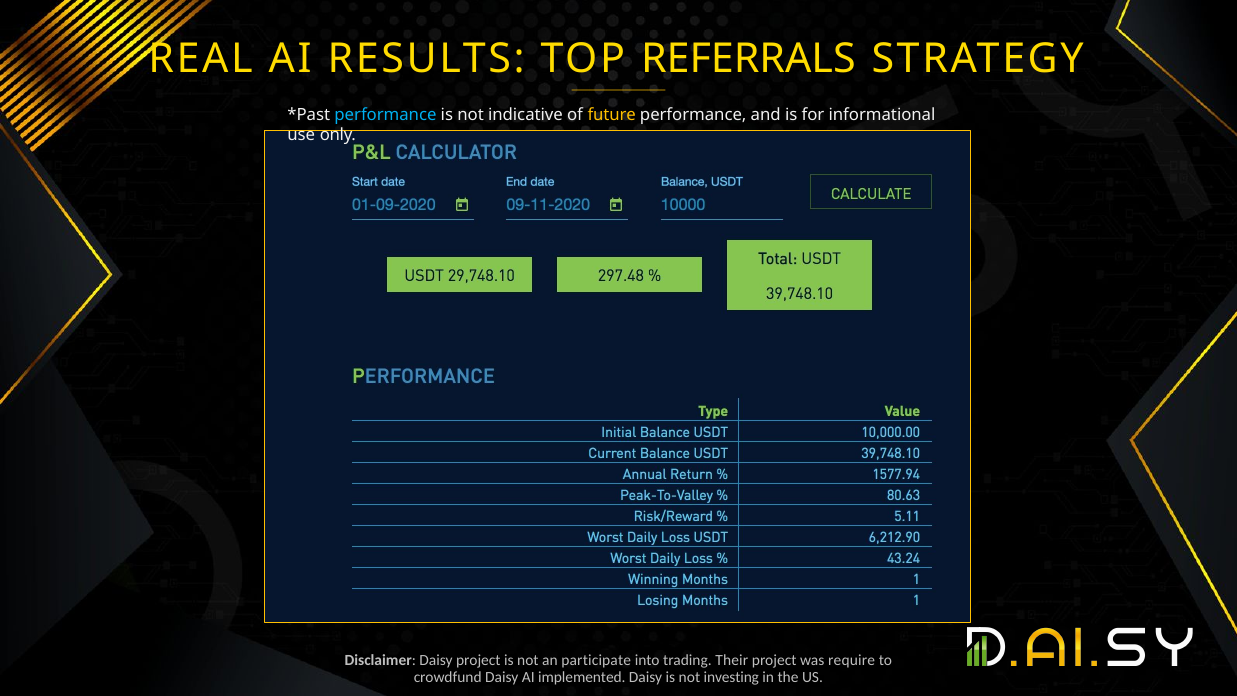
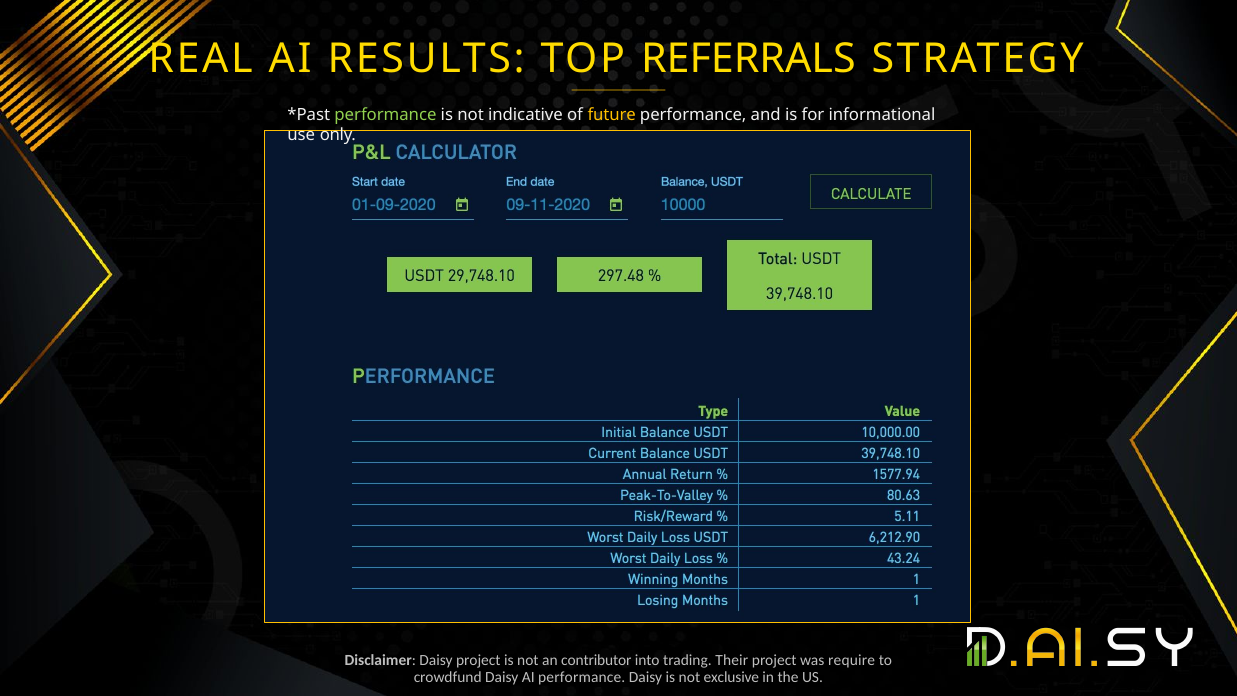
performance at (385, 115) colour: light blue -> light green
participate: participate -> contributor
AI implemented: implemented -> performance
investing: investing -> exclusive
